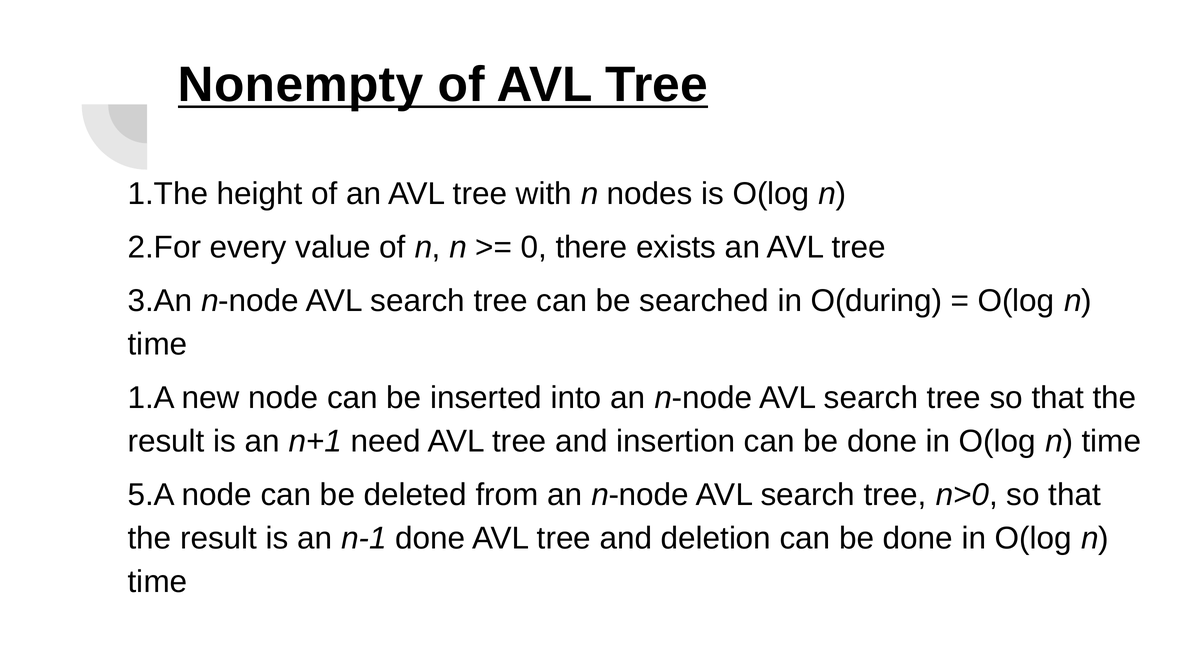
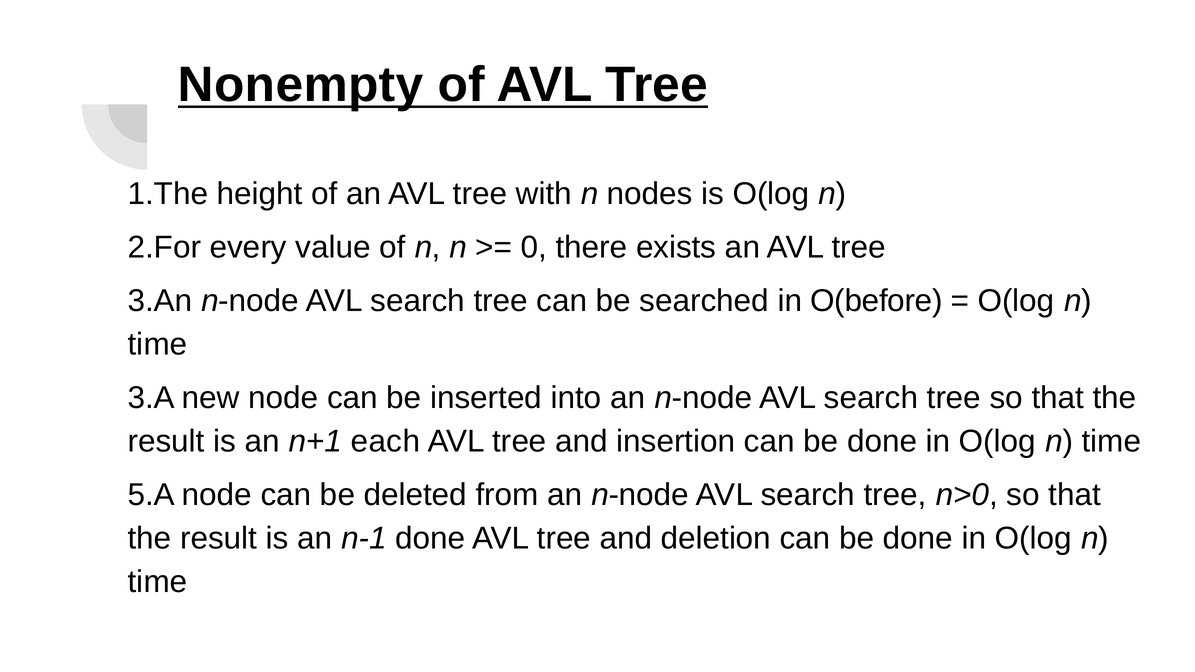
O(during: O(during -> O(before
1.A: 1.A -> 3.A
need: need -> each
